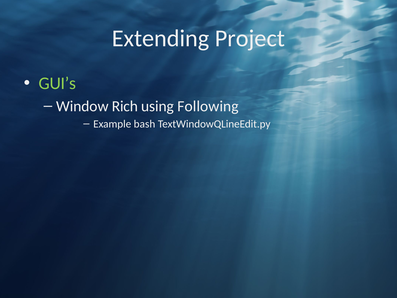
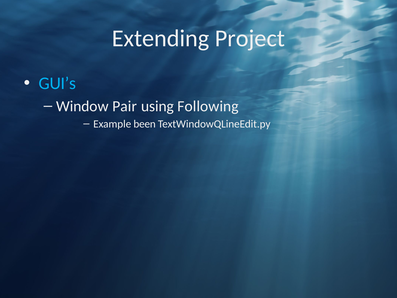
GUI’s colour: light green -> light blue
Rich: Rich -> Pair
bash: bash -> been
